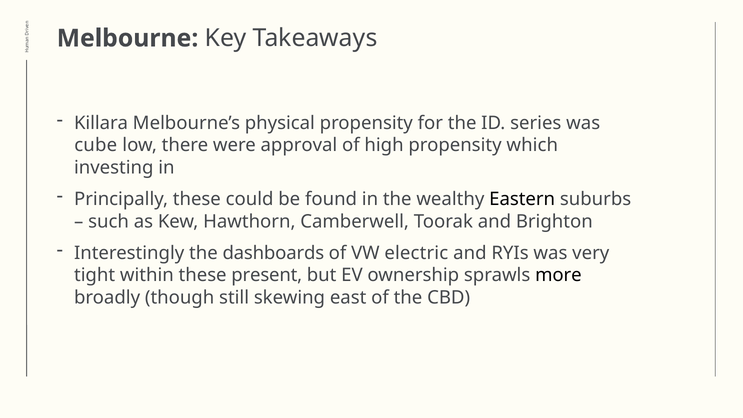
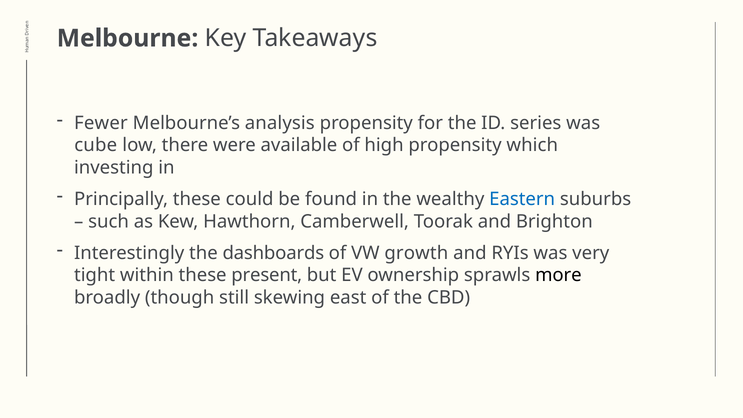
Killara: Killara -> Fewer
physical: physical -> analysis
approval: approval -> available
Eastern colour: black -> blue
electric: electric -> growth
